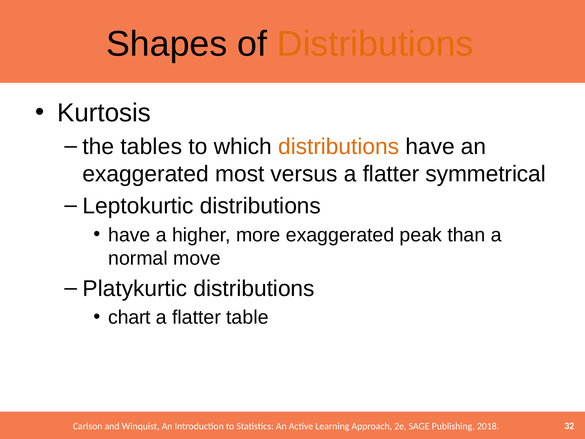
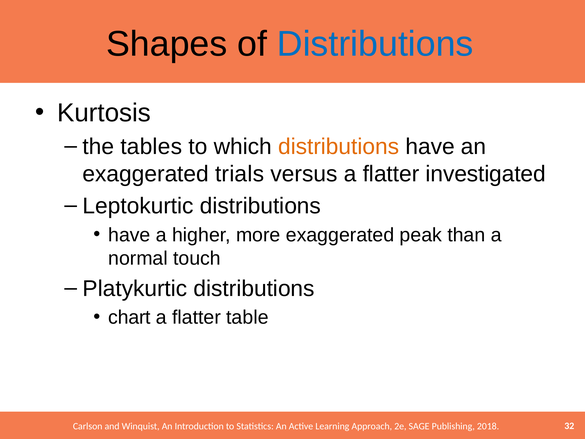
Distributions at (375, 44) colour: orange -> blue
most: most -> trials
symmetrical: symmetrical -> investigated
move: move -> touch
